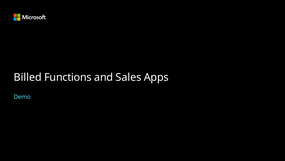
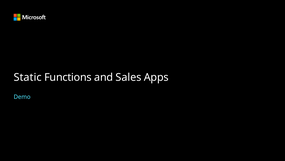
Billed: Billed -> Static
